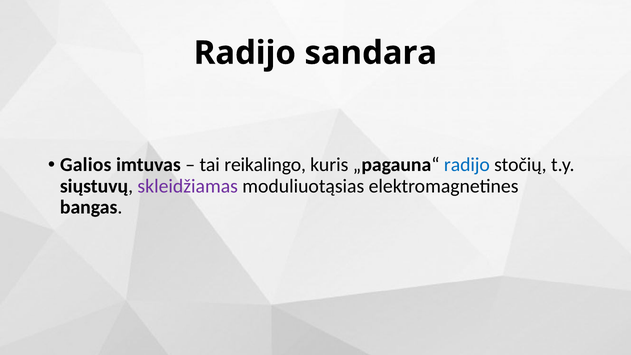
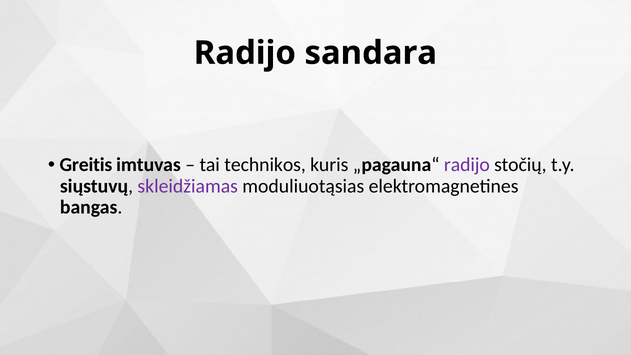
Galios: Galios -> Greitis
reikalingo: reikalingo -> technikos
radijo at (467, 165) colour: blue -> purple
